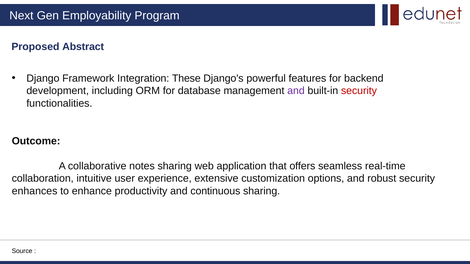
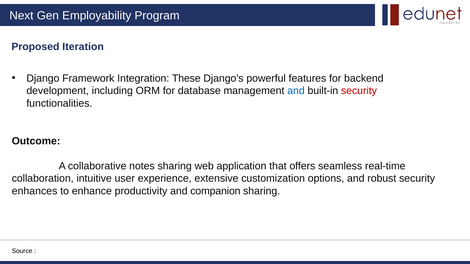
Abstract: Abstract -> Iteration
and at (296, 91) colour: purple -> blue
continuous: continuous -> companion
